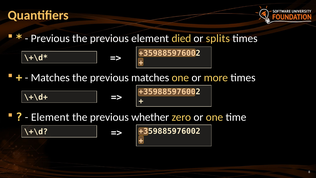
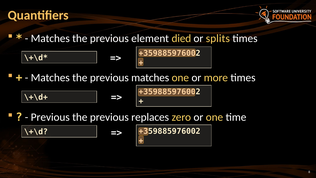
Previous at (50, 38): Previous -> Мatches
Element at (50, 117): Element -> Previous
whether: whether -> replaces
